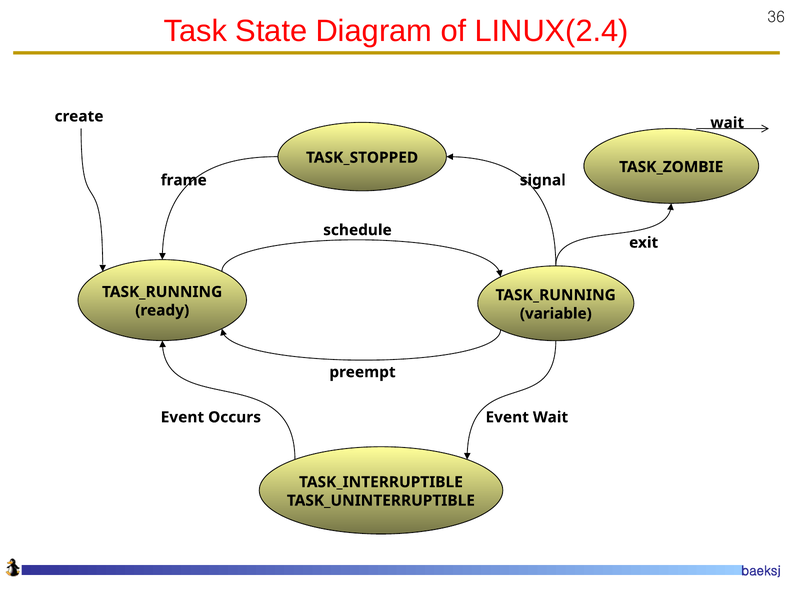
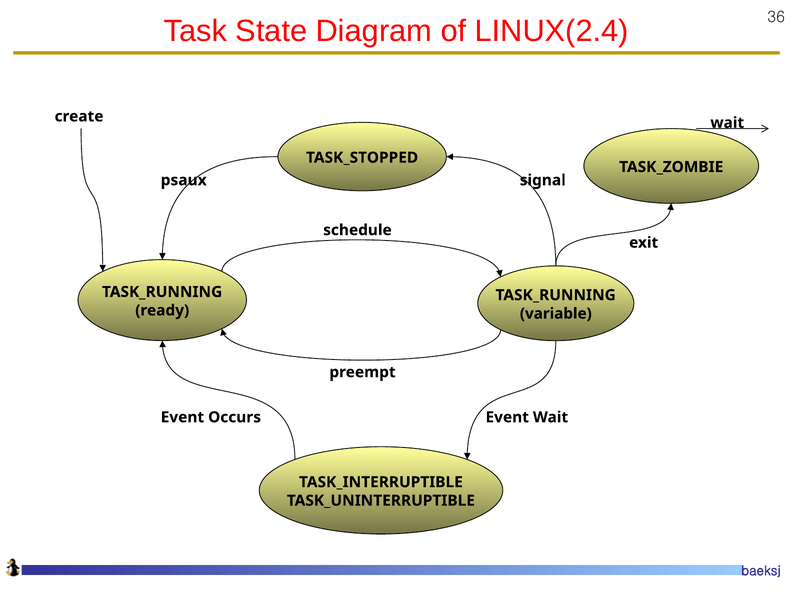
frame: frame -> psaux
